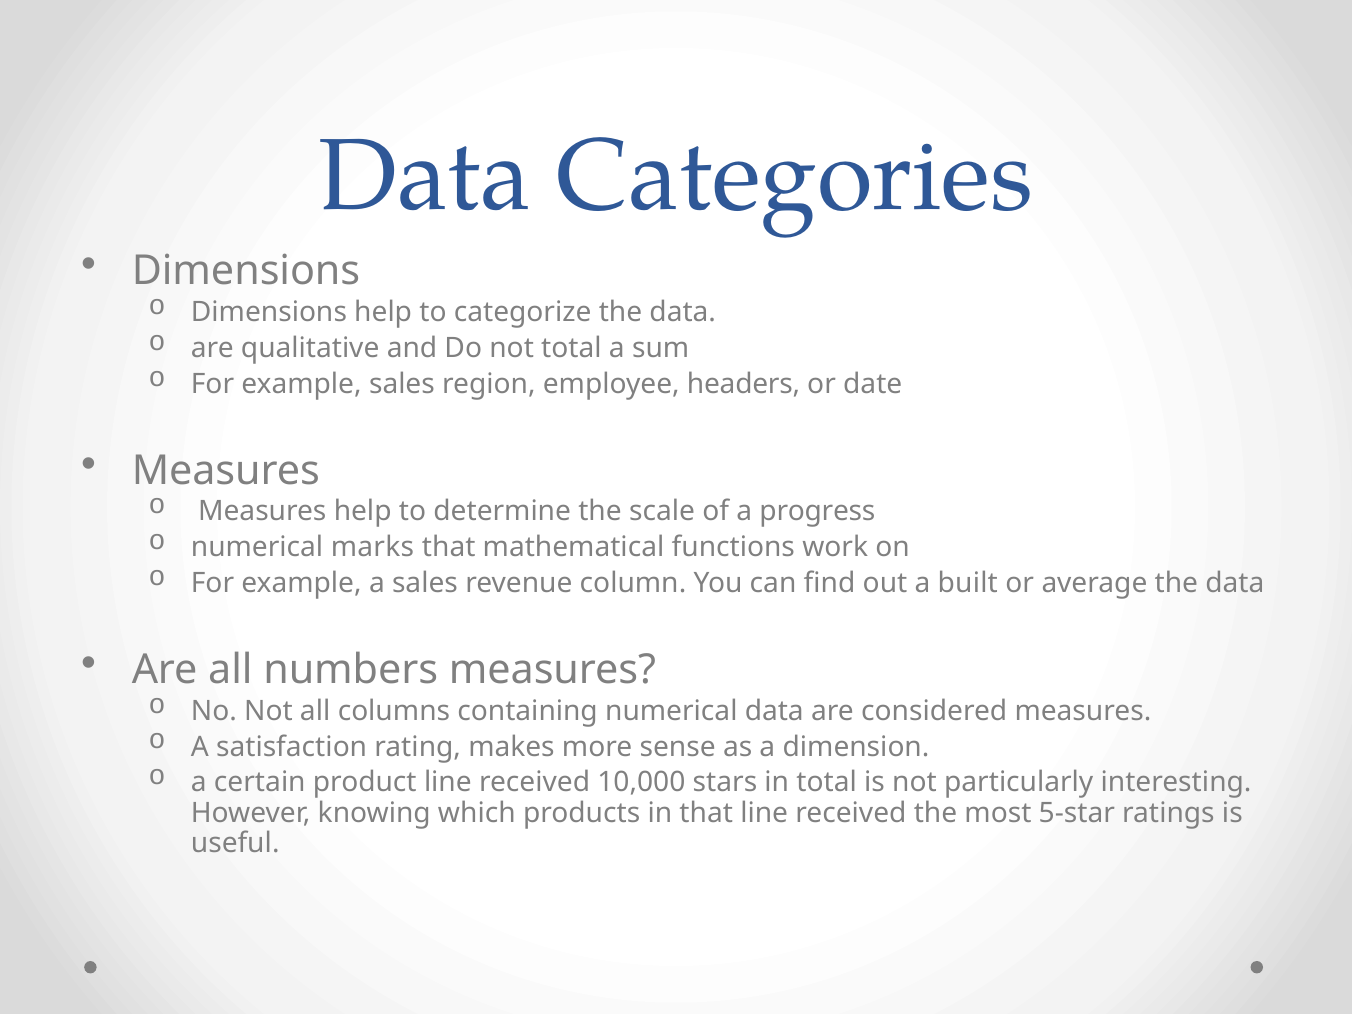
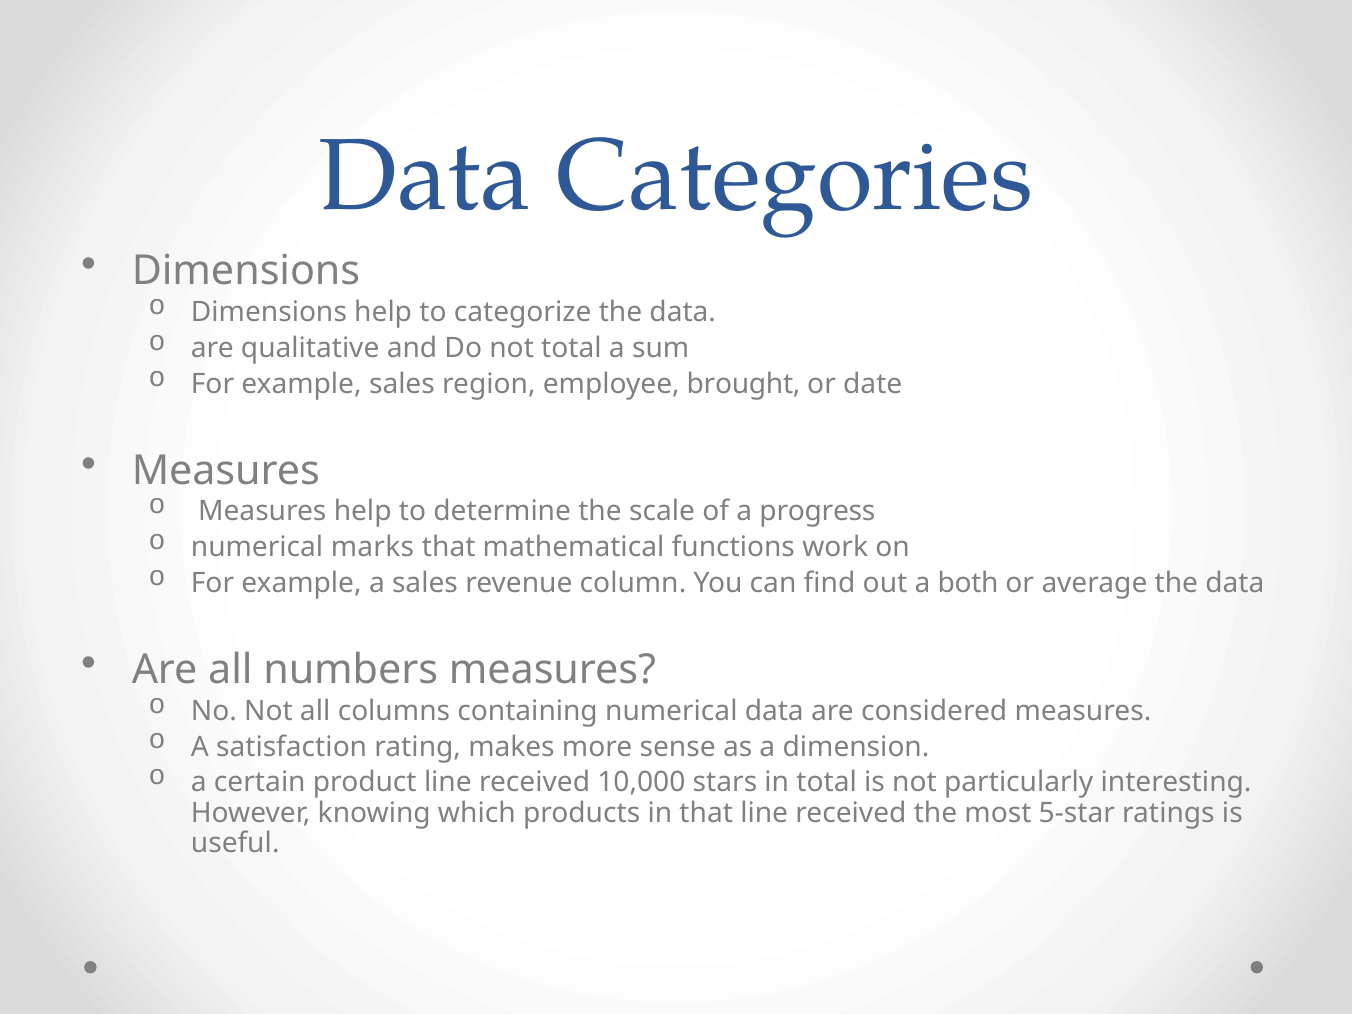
headers: headers -> brought
built: built -> both
